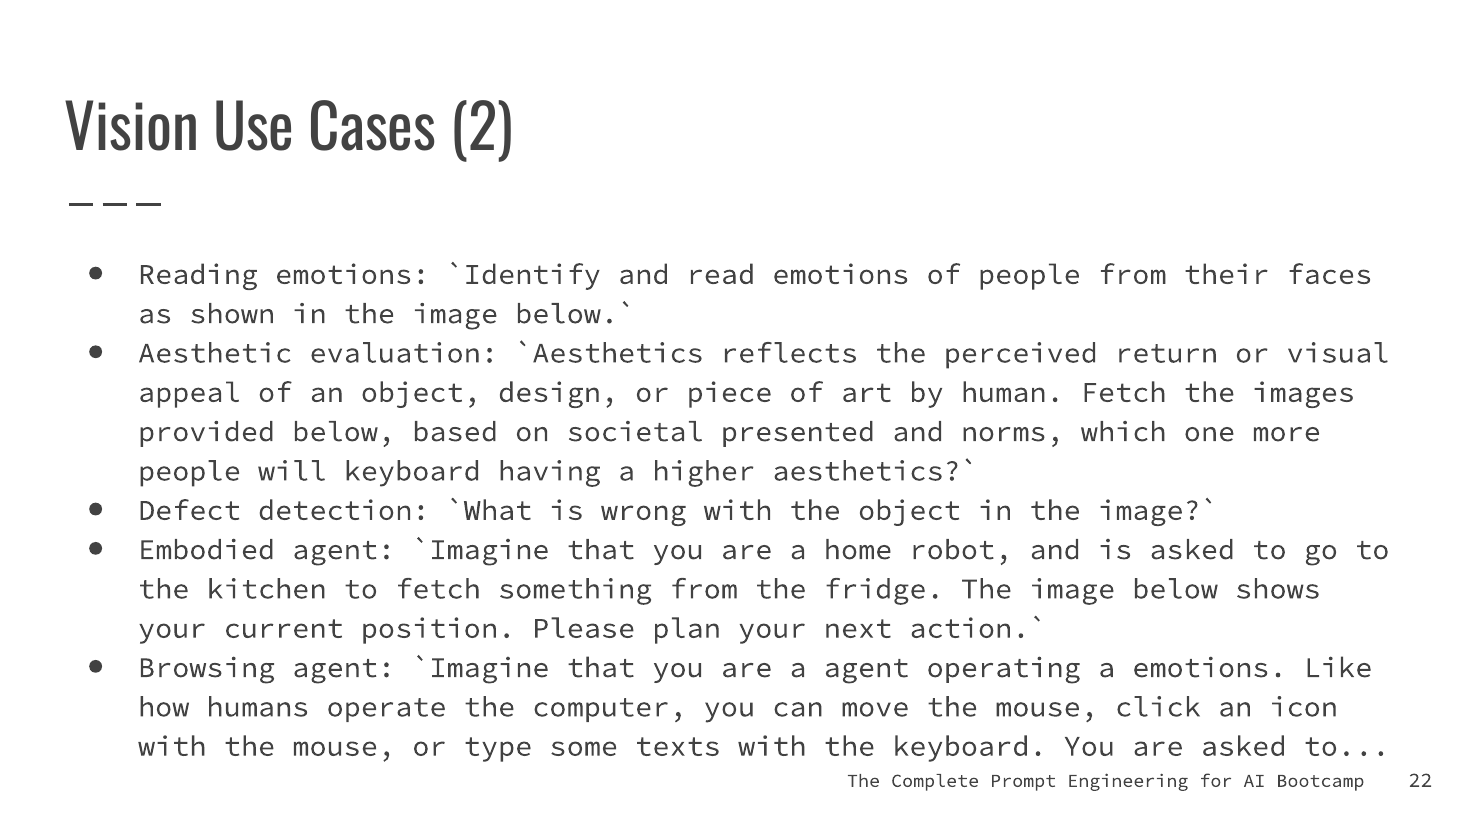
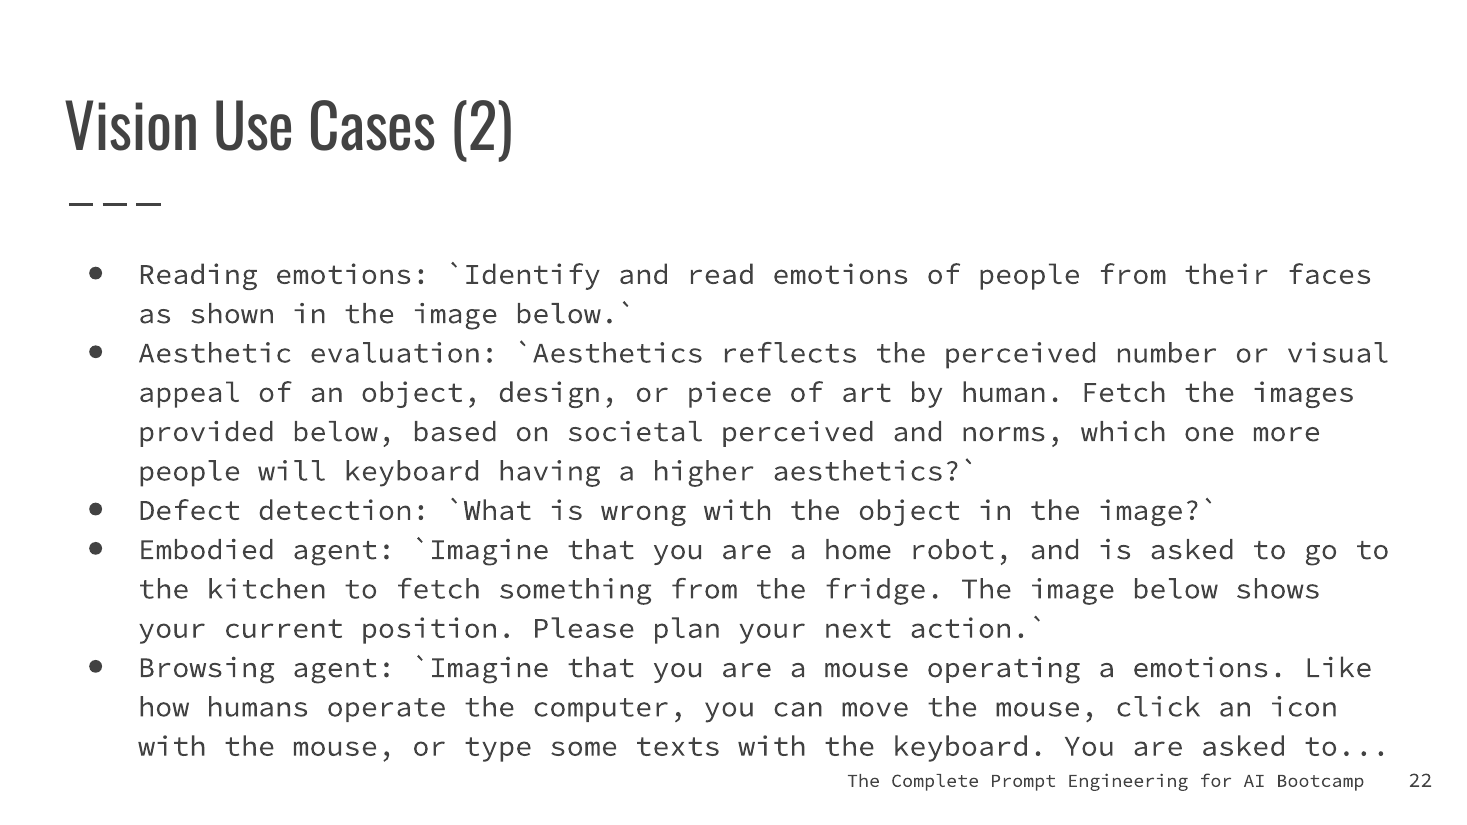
return: return -> number
societal presented: presented -> perceived
a agent: agent -> mouse
